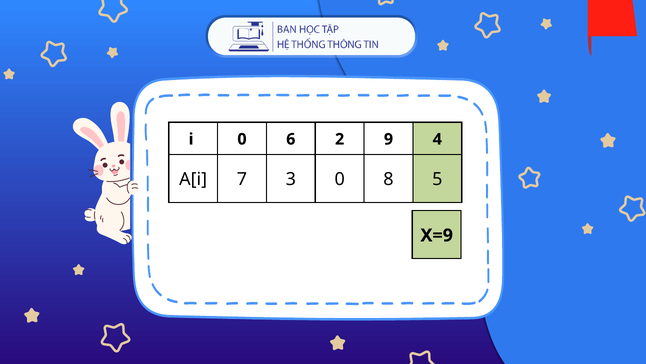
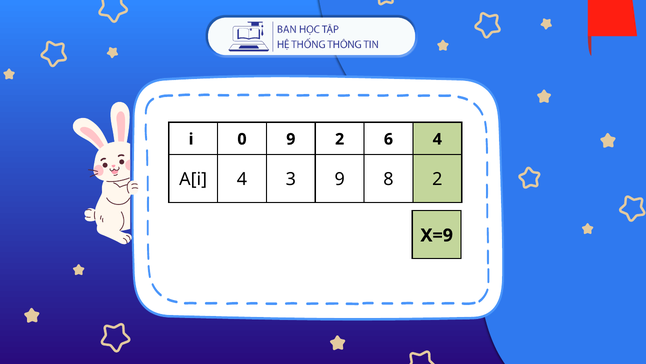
0 6: 6 -> 9
9: 9 -> 6
A[i 7: 7 -> 4
3 0: 0 -> 9
8 5: 5 -> 2
